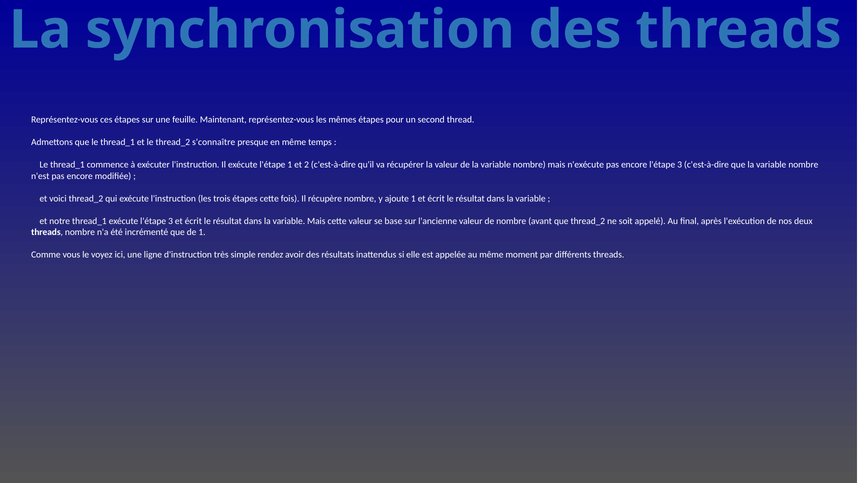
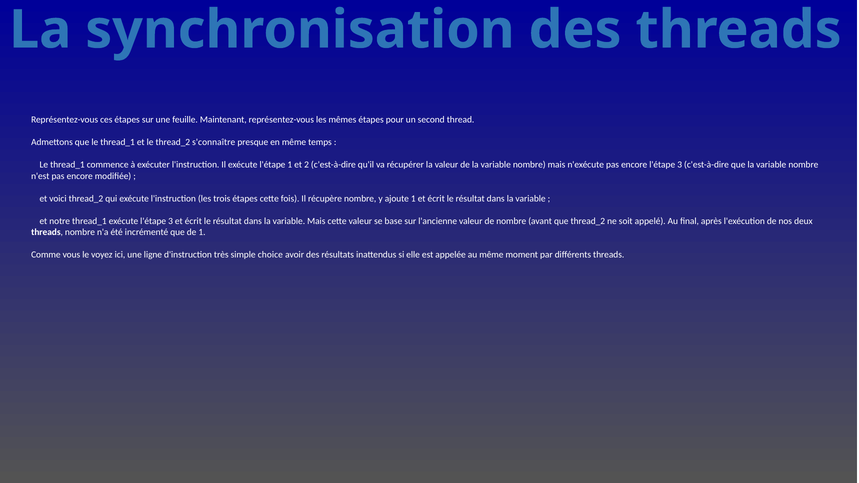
rendez: rendez -> choice
